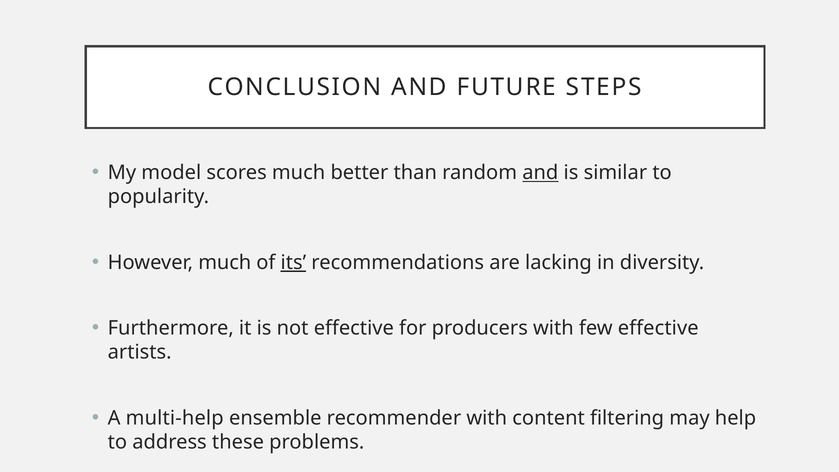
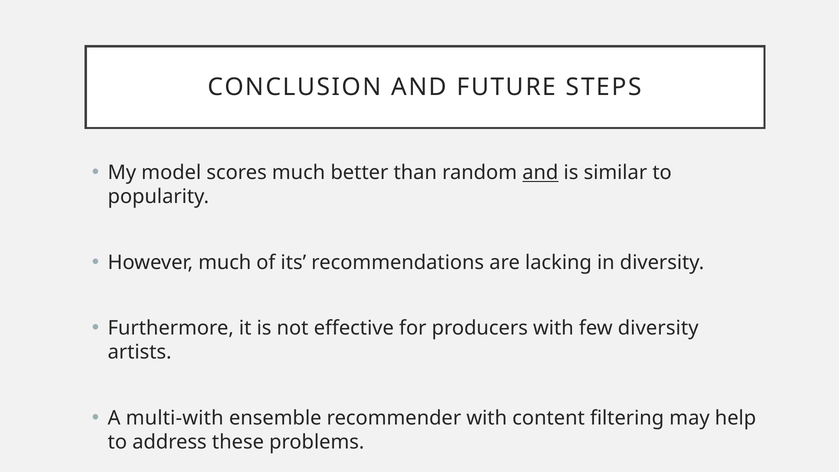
its underline: present -> none
few effective: effective -> diversity
multi-help: multi-help -> multi-with
